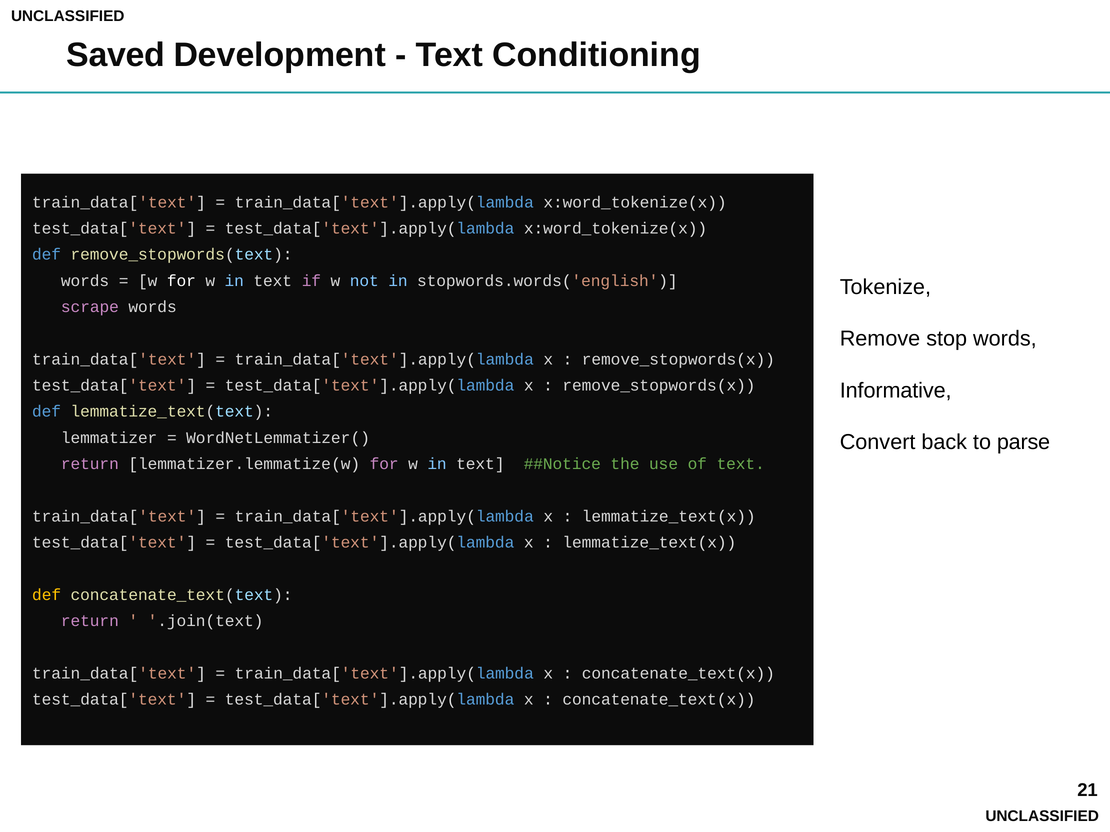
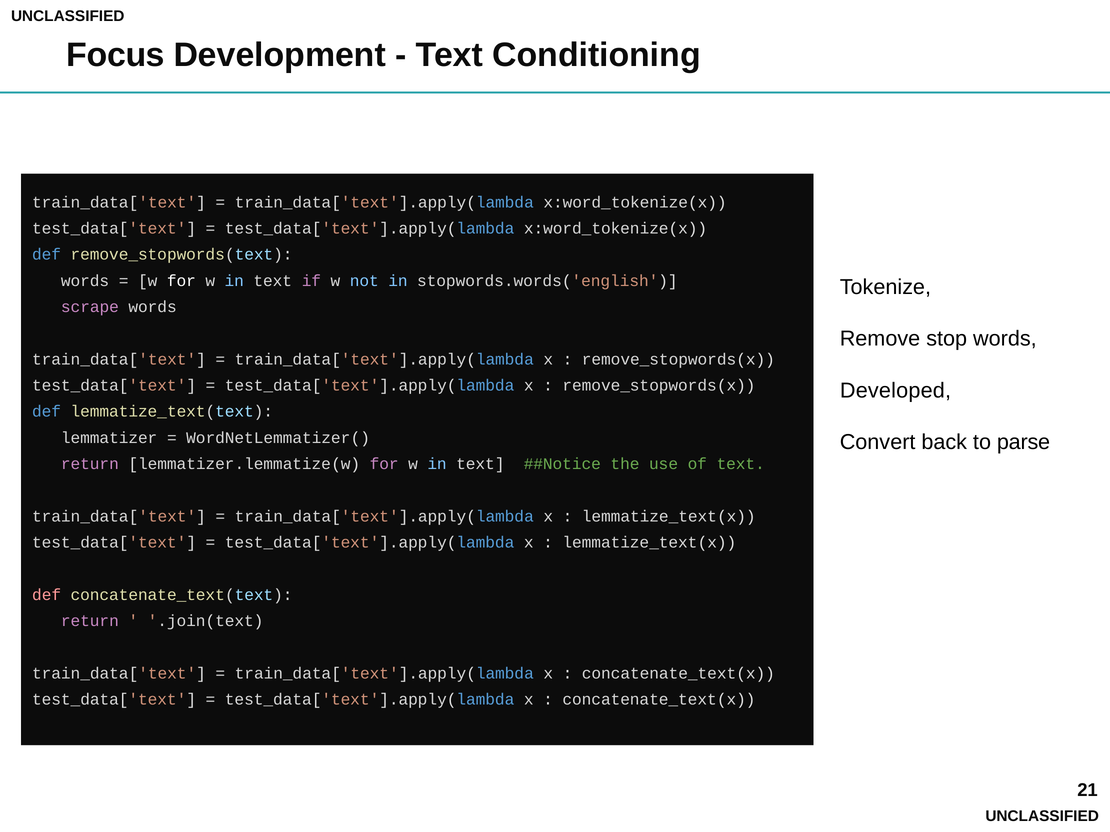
Saved: Saved -> Focus
Informative: Informative -> Developed
def at (47, 595) colour: yellow -> pink
